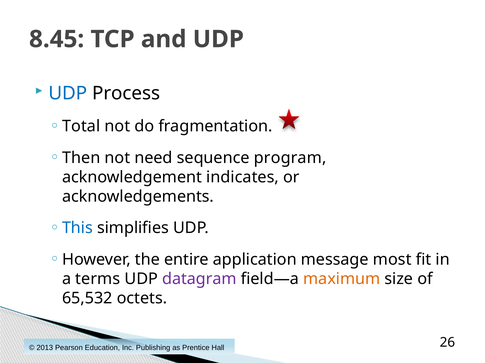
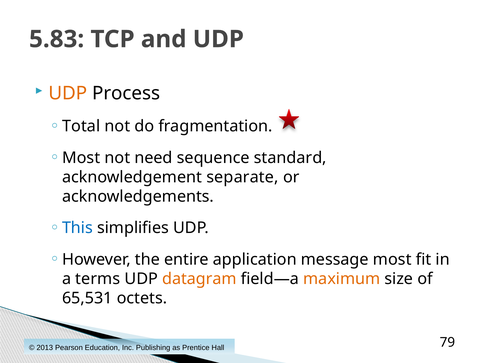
8.45: 8.45 -> 5.83
UDP at (68, 94) colour: blue -> orange
Then at (81, 158): Then -> Most
program: program -> standard
indicates: indicates -> separate
datagram colour: purple -> orange
65,532: 65,532 -> 65,531
26: 26 -> 79
